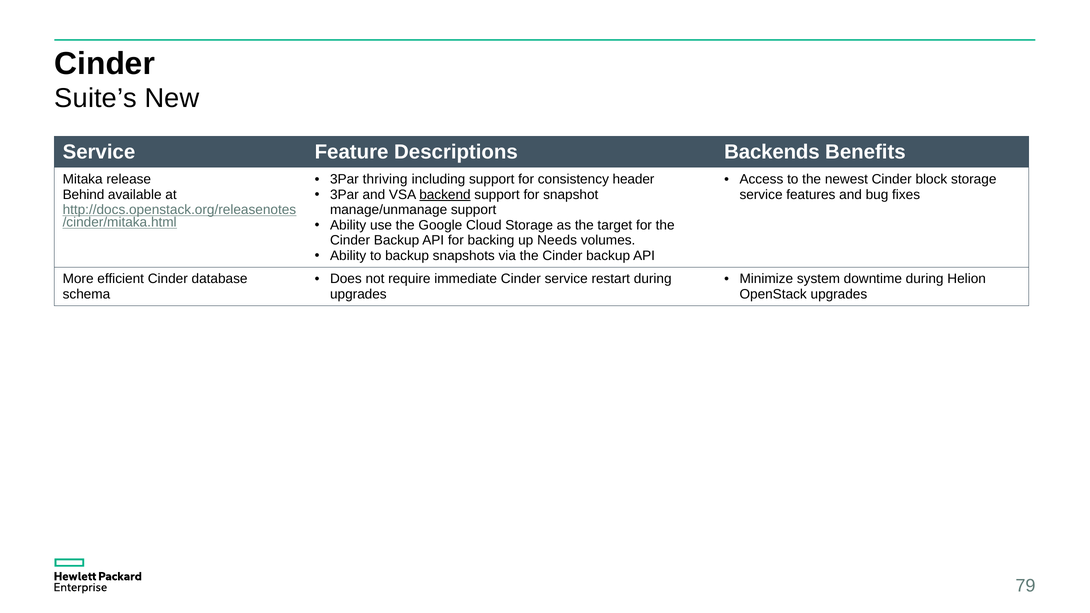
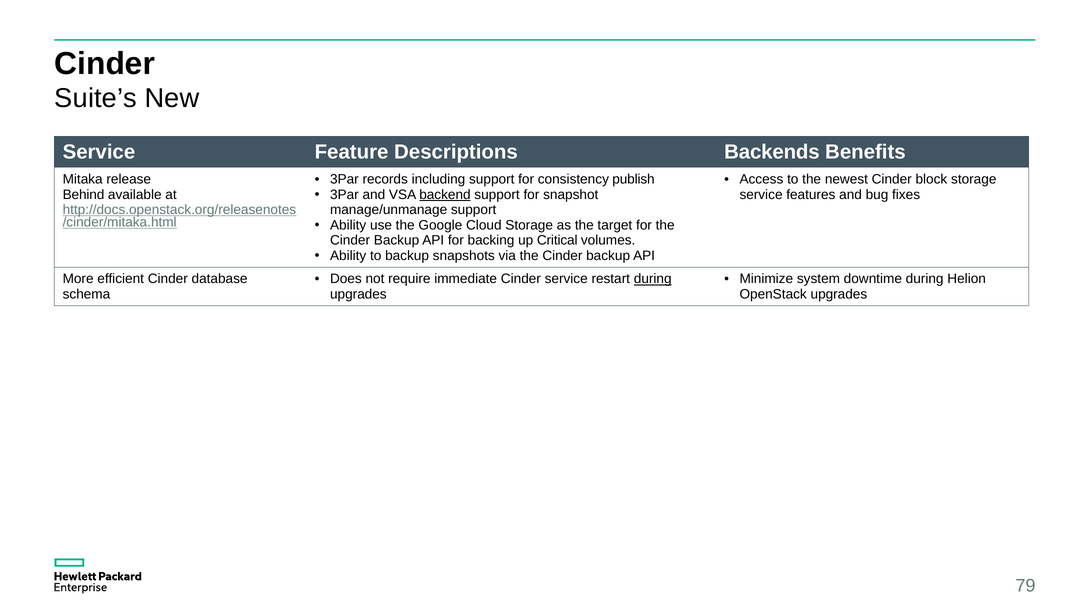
thriving: thriving -> records
header: header -> publish
Needs: Needs -> Critical
during at (653, 279) underline: none -> present
